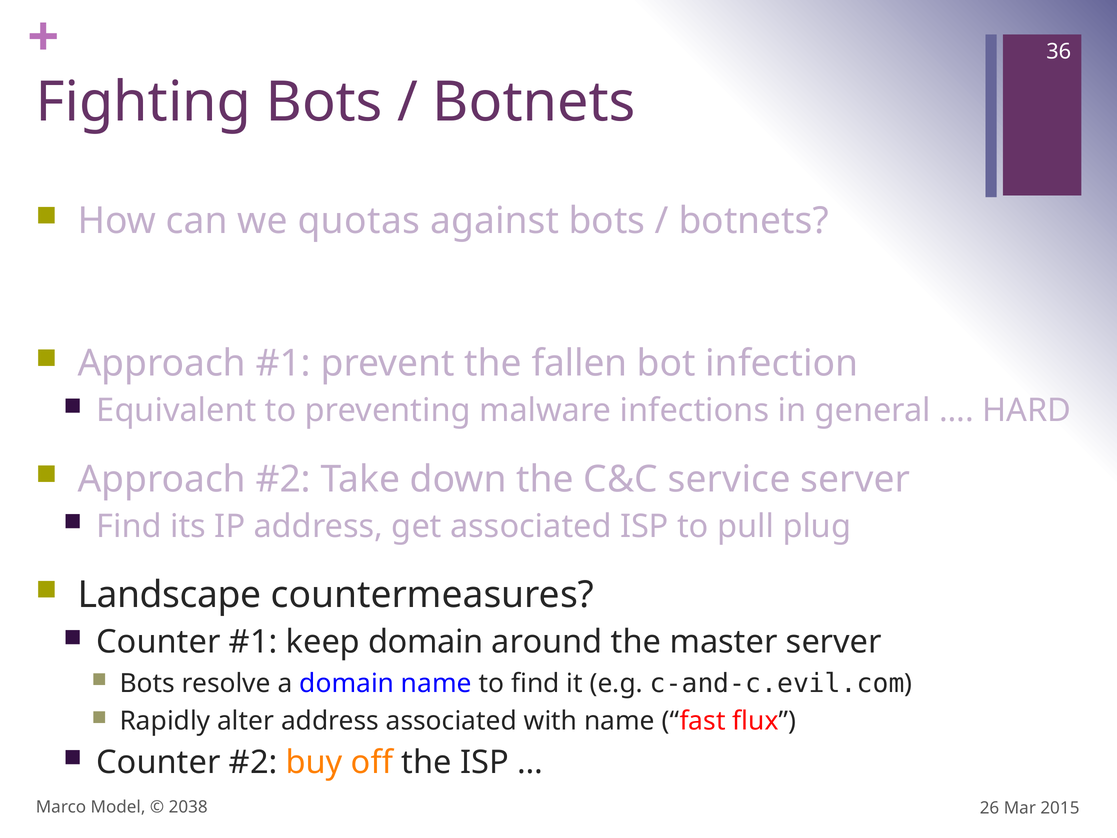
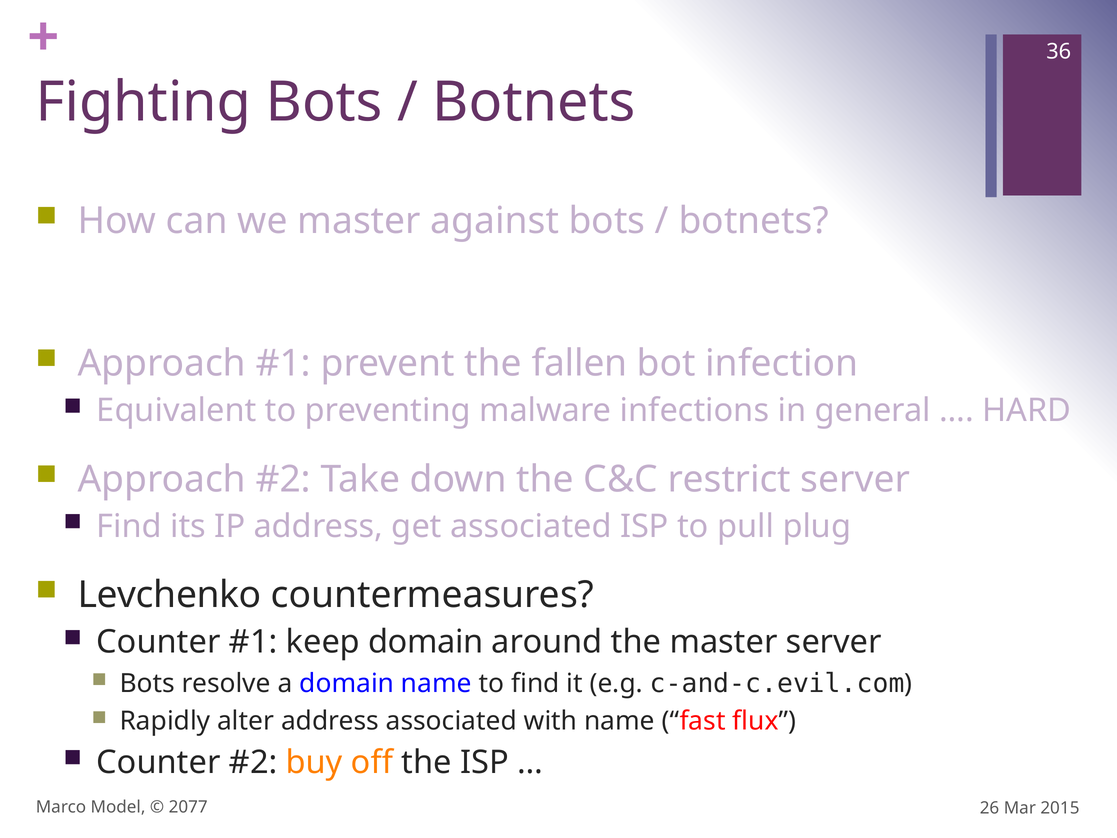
we quotas: quotas -> master
service: service -> restrict
Landscape: Landscape -> Levchenko
2038: 2038 -> 2077
